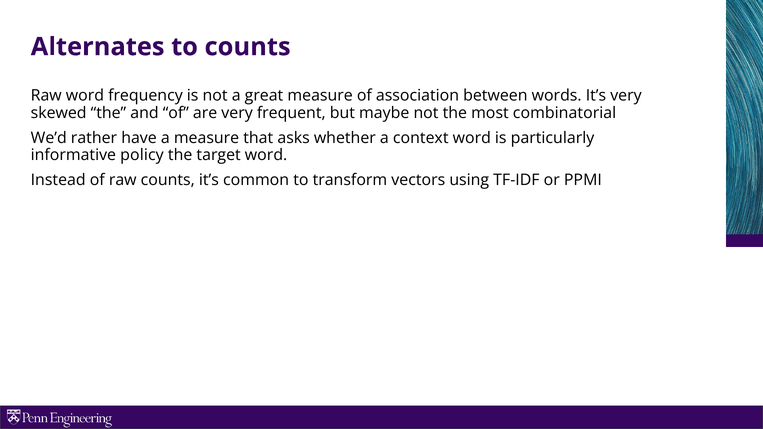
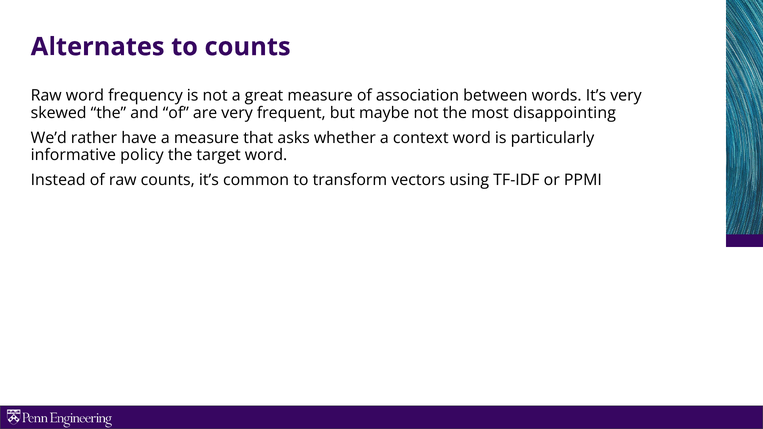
combinatorial: combinatorial -> disappointing
